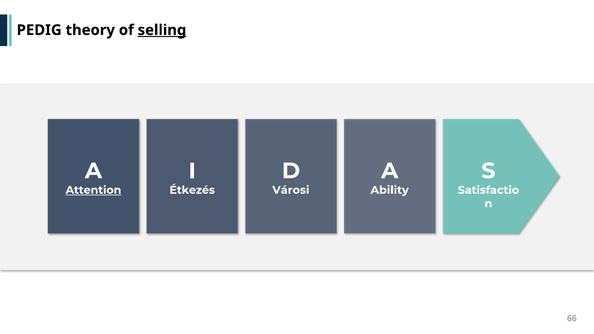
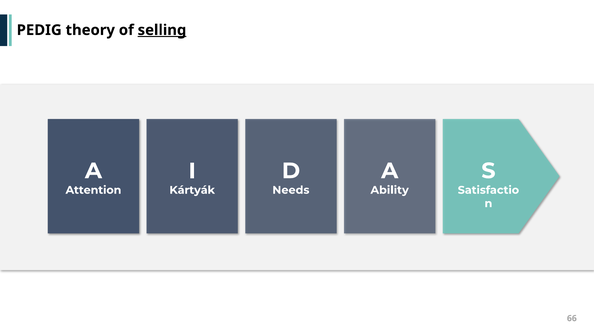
Attention underline: present -> none
Étkezés: Étkezés -> Kártyák
Városi: Városi -> Needs
